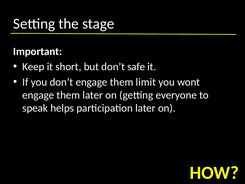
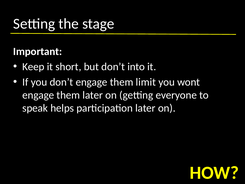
safe: safe -> into
